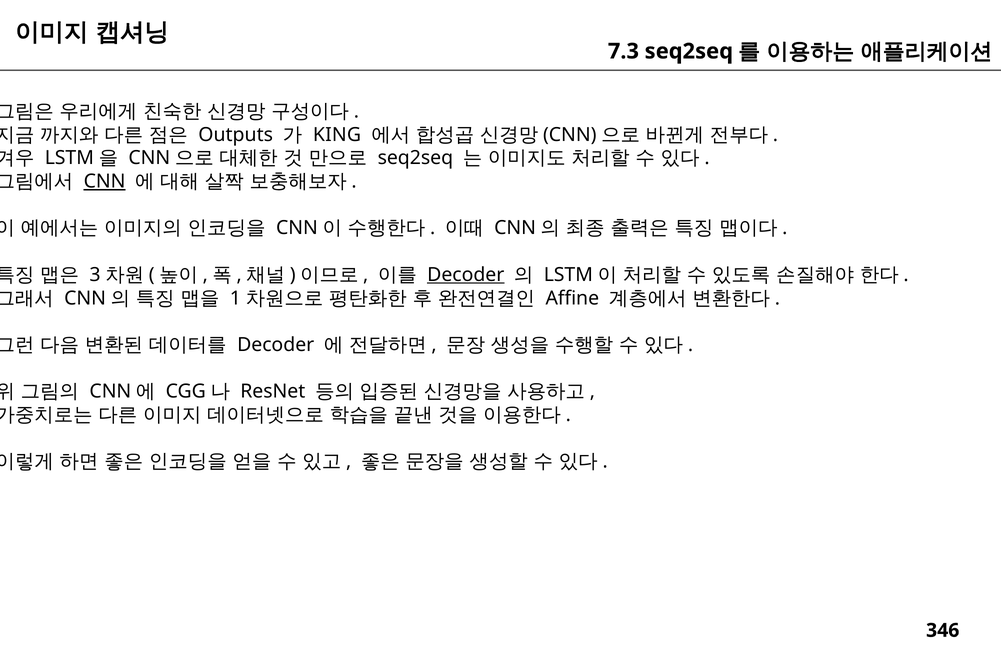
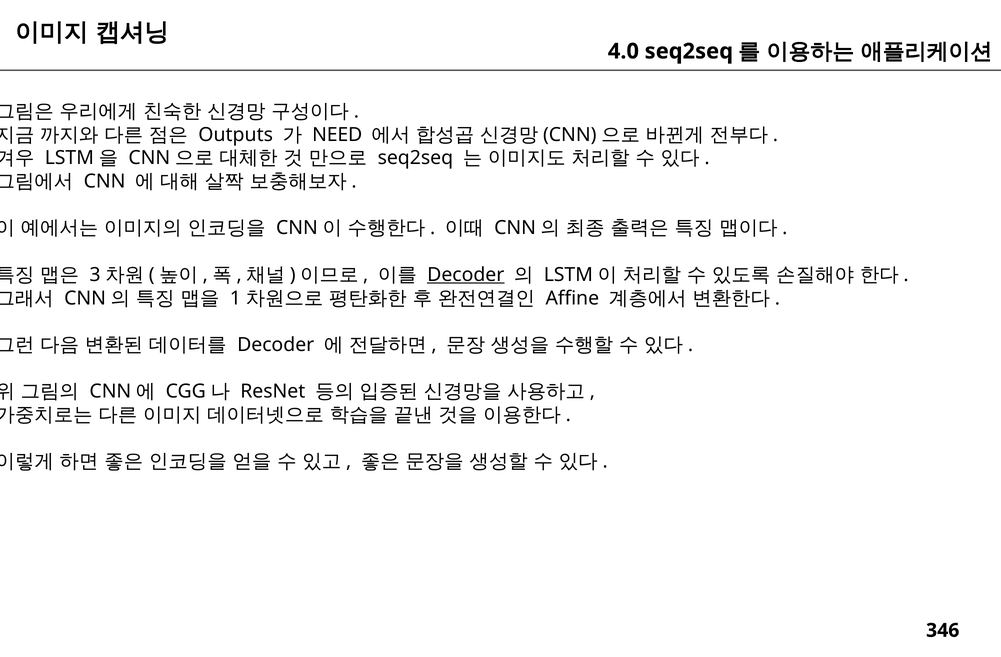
7.3: 7.3 -> 4.0
KING: KING -> NEED
CNN underline: present -> none
